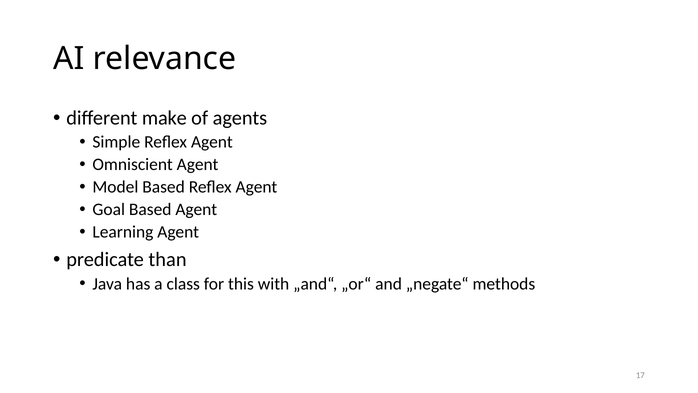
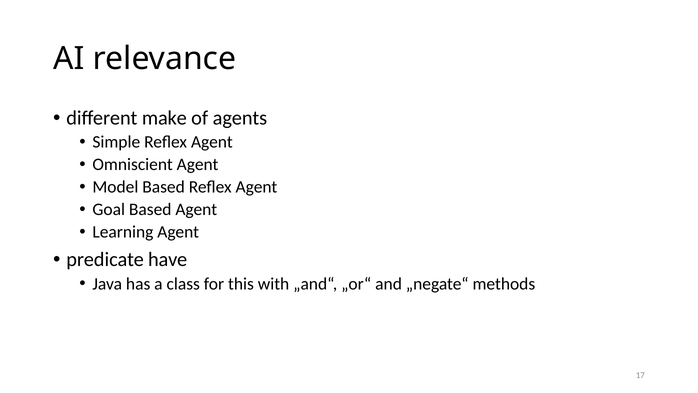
than: than -> have
